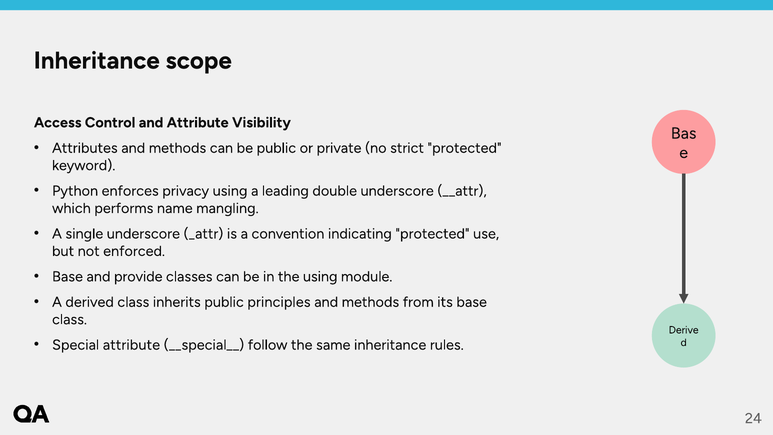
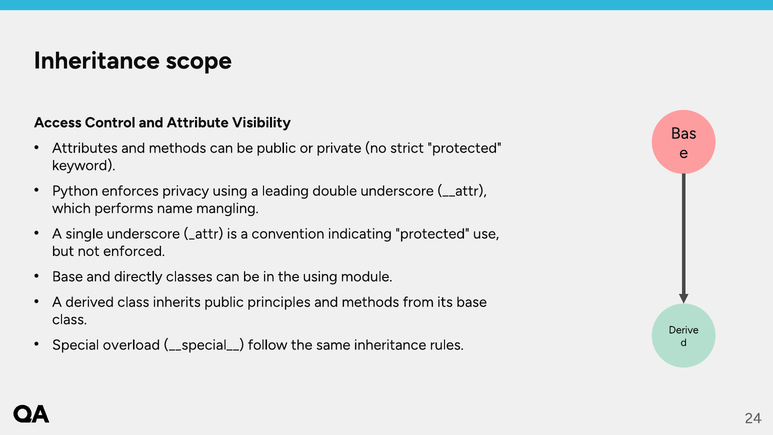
provide: provide -> directly
Special attribute: attribute -> overload
